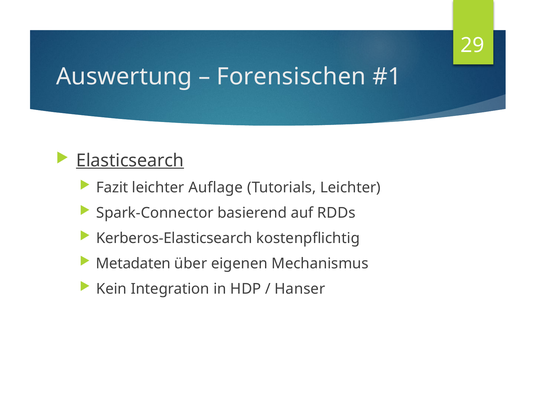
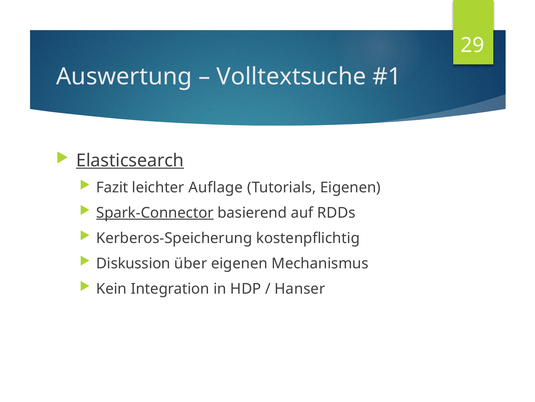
Forensischen: Forensischen -> Volltextsuche
Tutorials Leichter: Leichter -> Eigenen
Spark-Connector underline: none -> present
Kerberos-Elasticsearch: Kerberos-Elasticsearch -> Kerberos-Speicherung
Metadaten: Metadaten -> Diskussion
